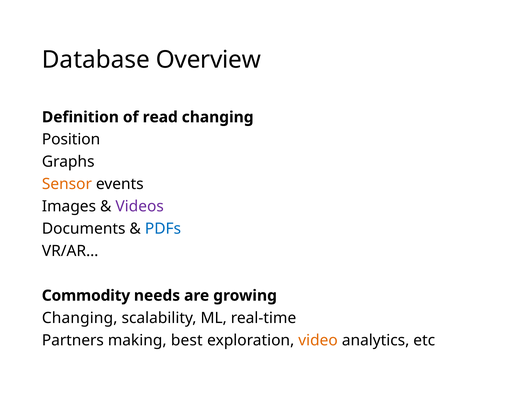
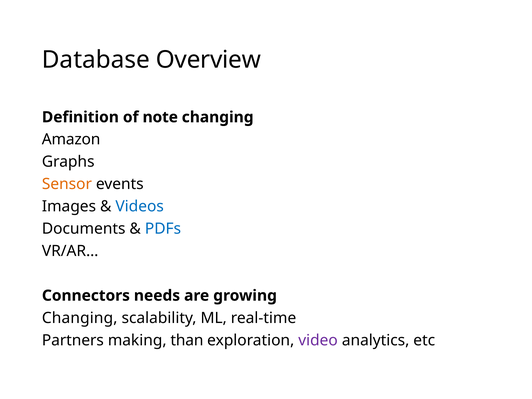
read: read -> note
Position: Position -> Amazon
Videos colour: purple -> blue
Commodity: Commodity -> Connectors
best: best -> than
video colour: orange -> purple
